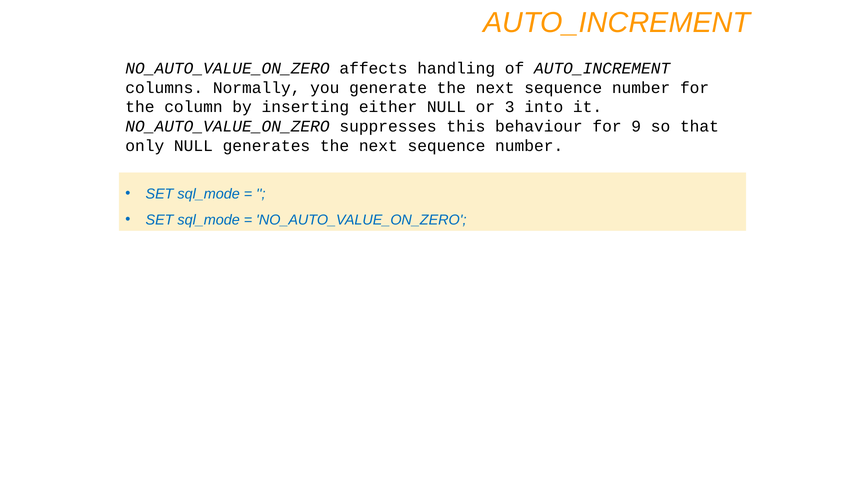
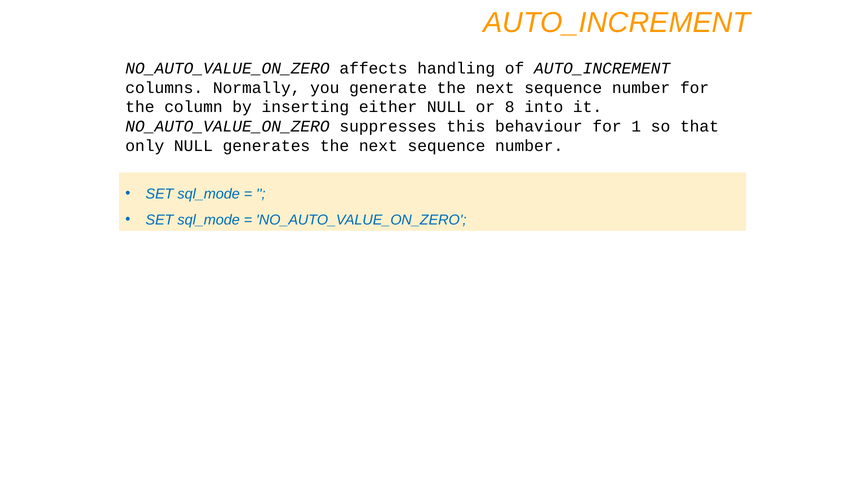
3: 3 -> 8
9: 9 -> 1
